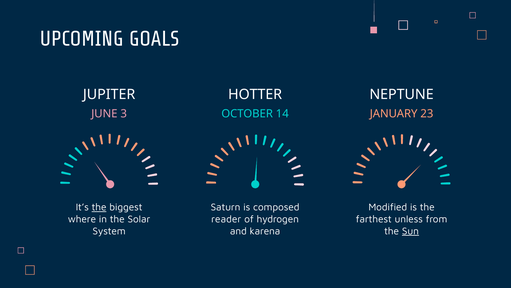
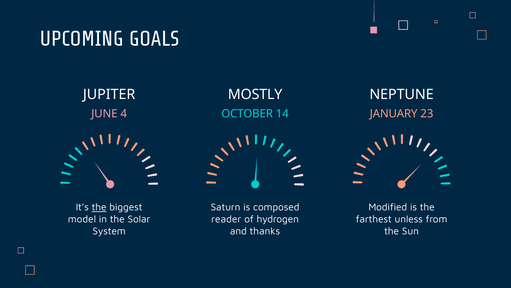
HOTTER: HOTTER -> MOSTLY
3: 3 -> 4
where: where -> model
karena: karena -> thanks
Sun underline: present -> none
